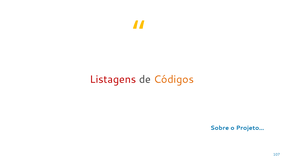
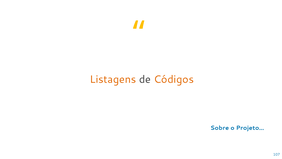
Listagens colour: red -> orange
